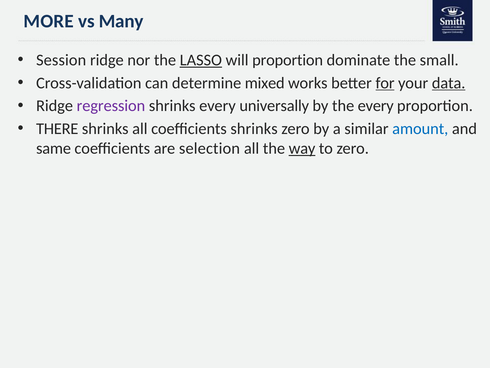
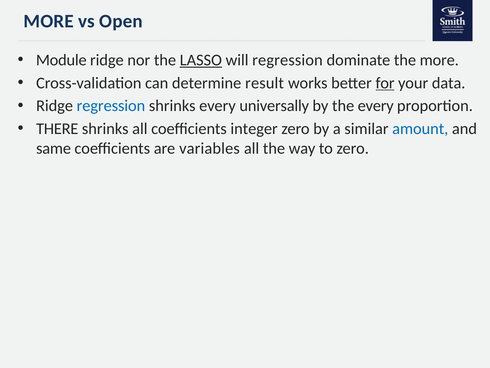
Many: Many -> Open
Session: Session -> Module
will proportion: proportion -> regression
the small: small -> more
mixed: mixed -> result
data underline: present -> none
regression at (111, 106) colour: purple -> blue
coefficients shrinks: shrinks -> integer
selection: selection -> variables
way underline: present -> none
